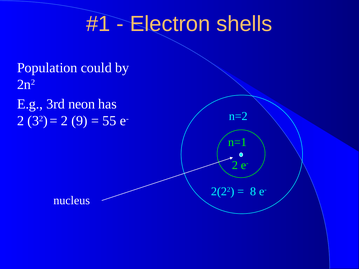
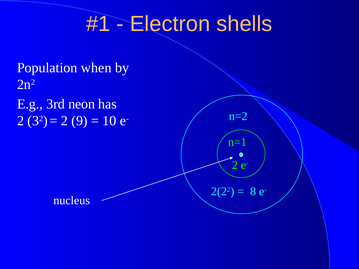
could: could -> when
55: 55 -> 10
